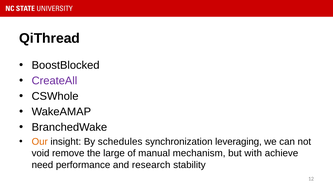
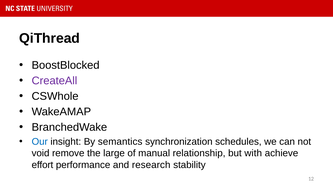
Our colour: orange -> blue
schedules: schedules -> semantics
leveraging: leveraging -> schedules
mechanism: mechanism -> relationship
need: need -> effort
